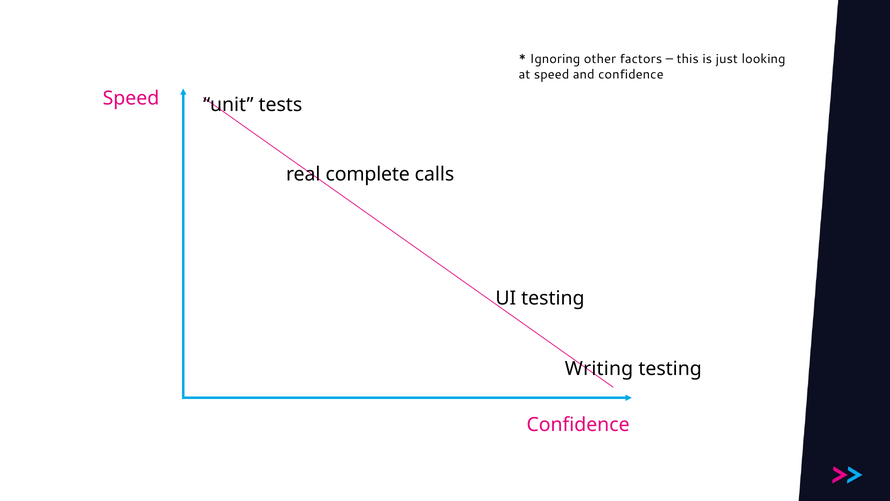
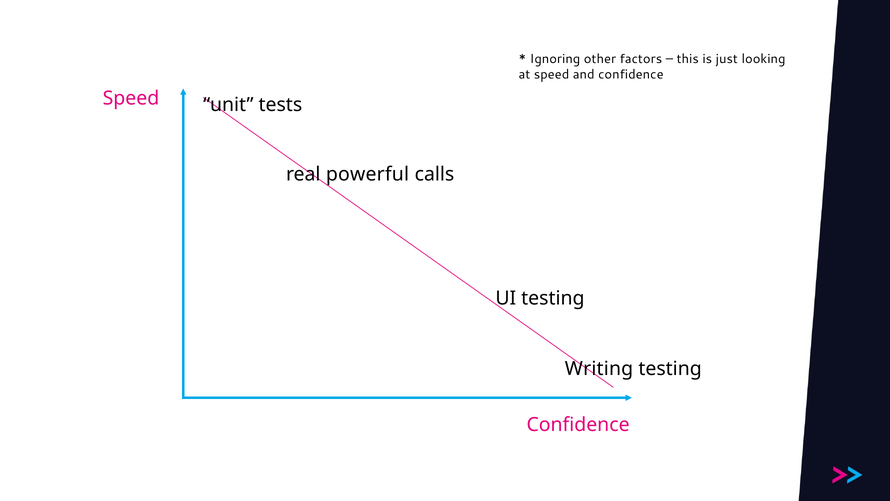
complete: complete -> powerful
